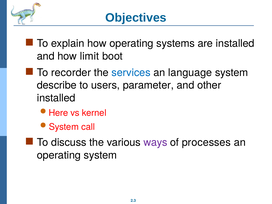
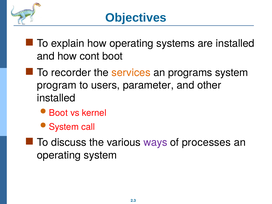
limit: limit -> cont
services colour: blue -> orange
language: language -> programs
describe: describe -> program
Here at (58, 113): Here -> Boot
